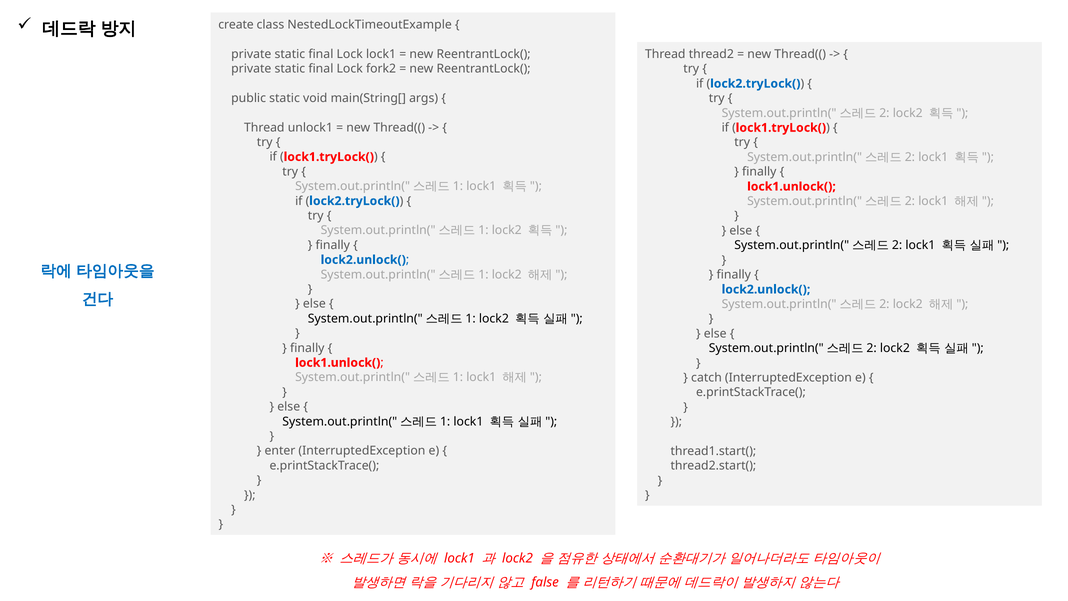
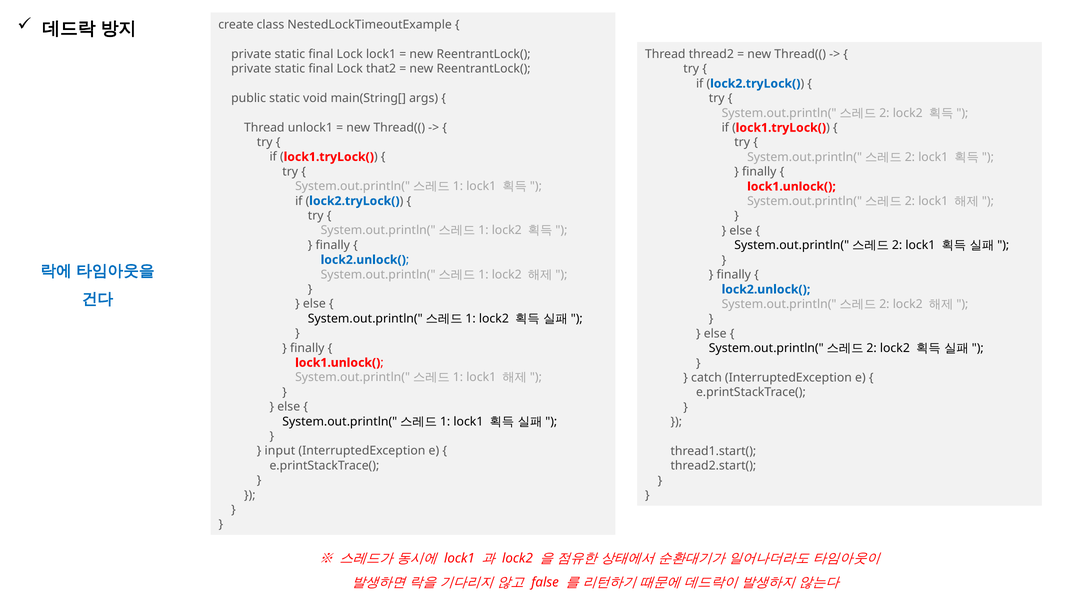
fork2: fork2 -> that2
enter: enter -> input
